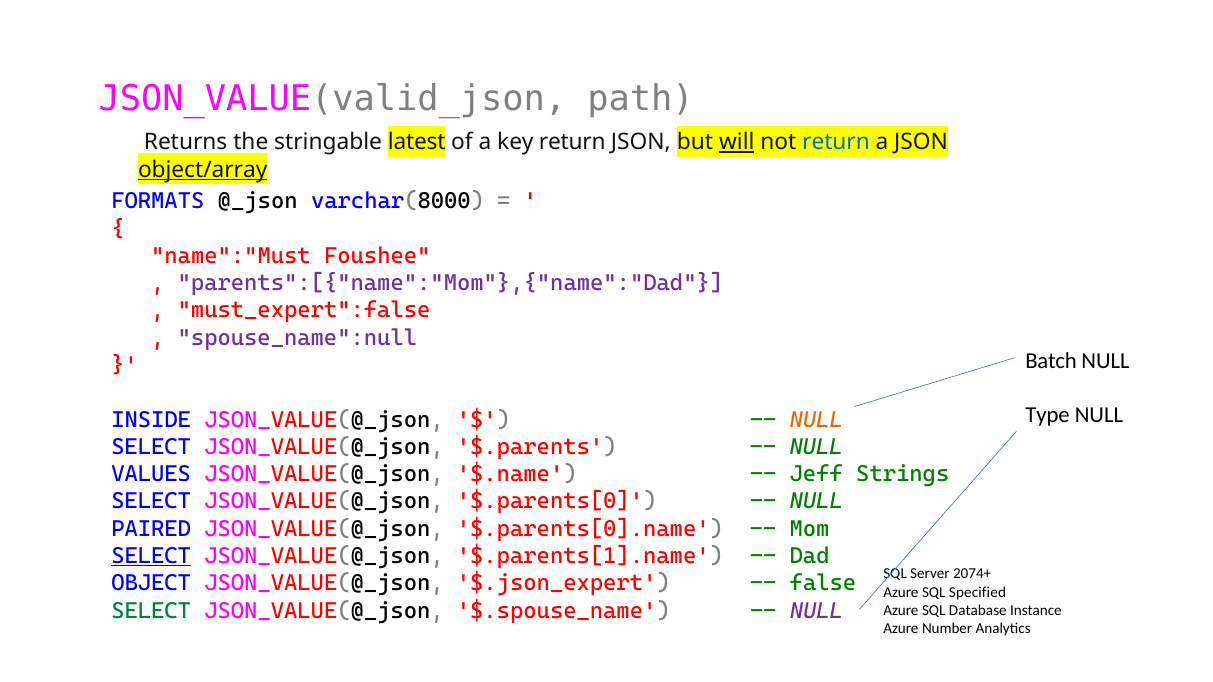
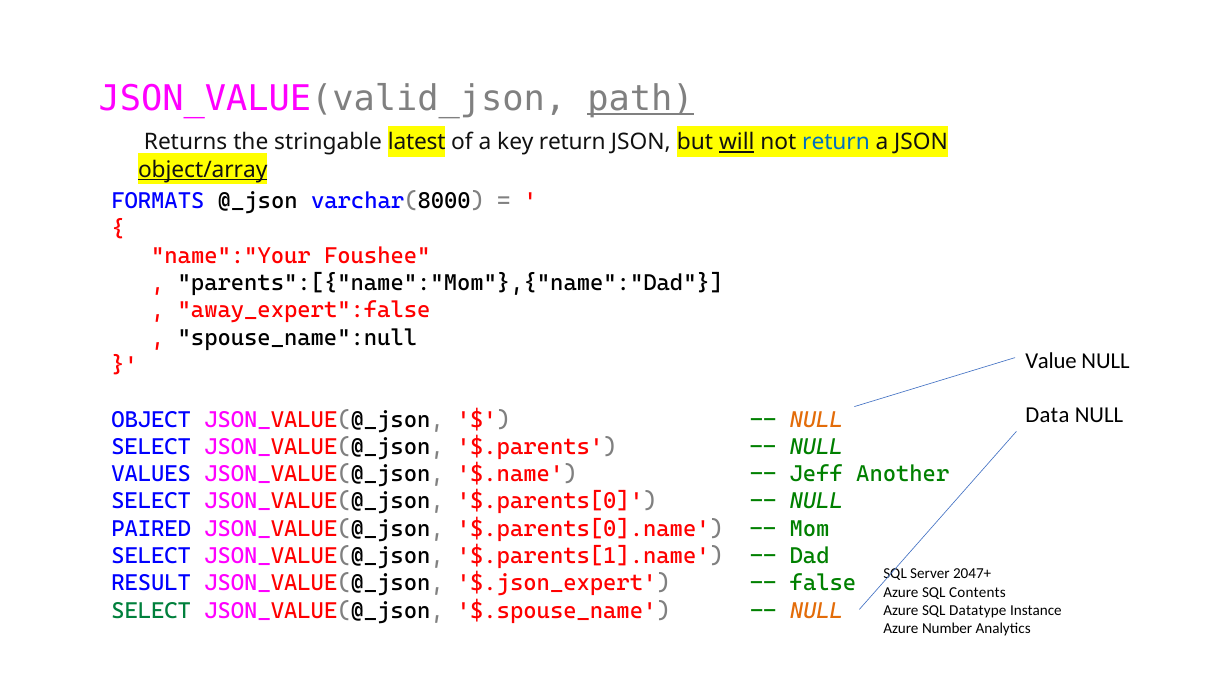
path underline: none -> present
name":"Must: name":"Must -> name":"Your
parents":[{"name":"Mom"},{"name":"Dad colour: purple -> black
must_expert":false: must_expert":false -> away_expert":false
spouse_name":null colour: purple -> black
Batch: Batch -> Value
Type: Type -> Data
INSIDE: INSIDE -> OBJECT
Strings: Strings -> Another
SELECT at (151, 556) underline: present -> none
2074+: 2074+ -> 2047+
OBJECT: OBJECT -> RESULT
Specified: Specified -> Contents
NULL at (816, 611) colour: purple -> orange
Database: Database -> Datatype
